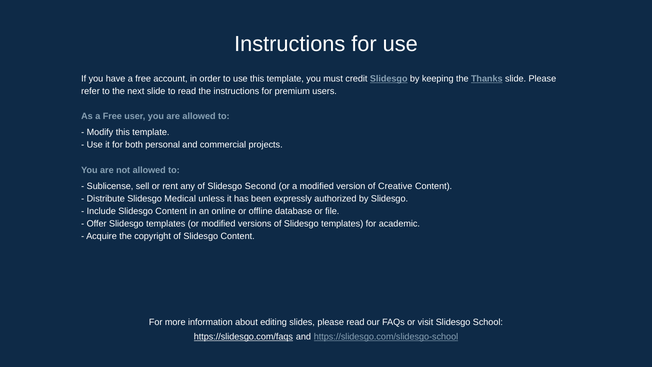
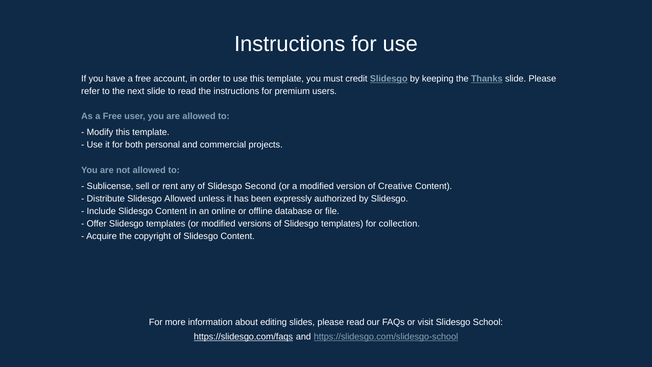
Slidesgo Medical: Medical -> Allowed
academic: academic -> collection
